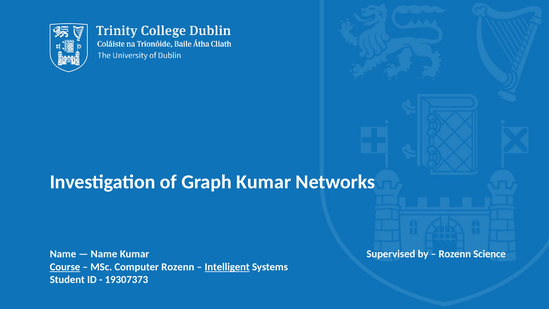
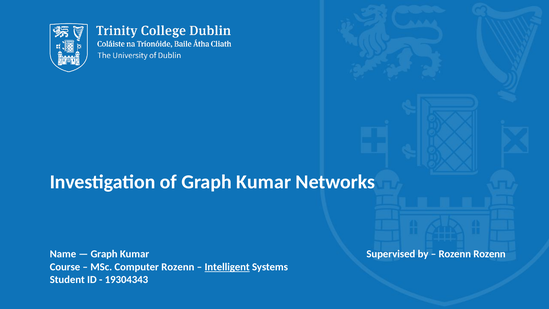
Rozenn Science: Science -> Rozenn
Name at (104, 254): Name -> Graph
Course underline: present -> none
19307373: 19307373 -> 19304343
